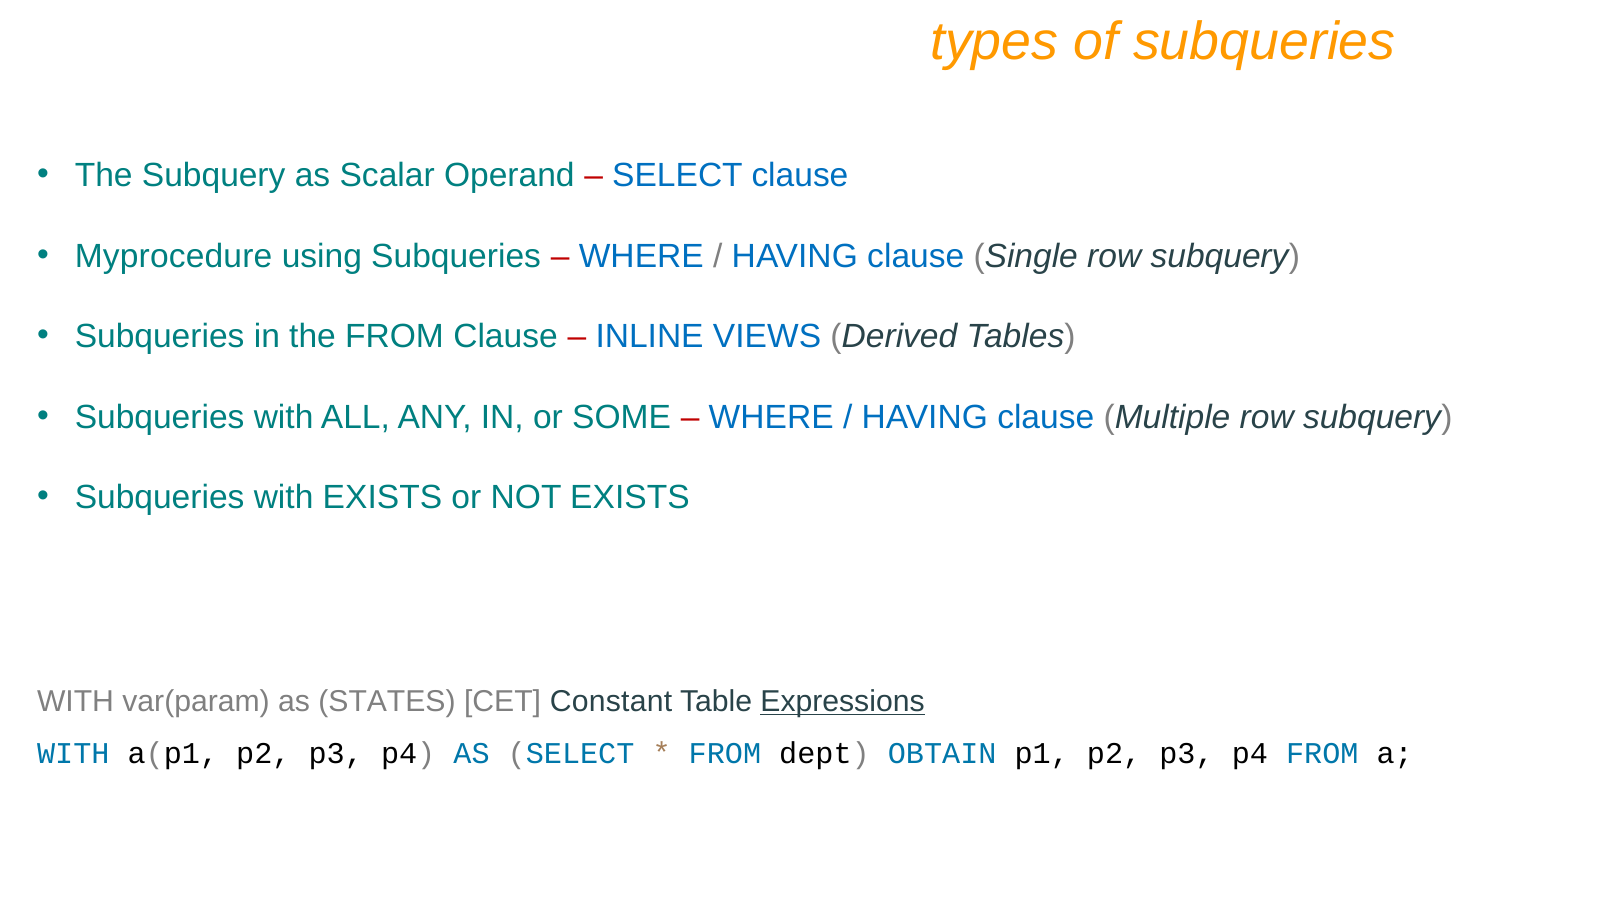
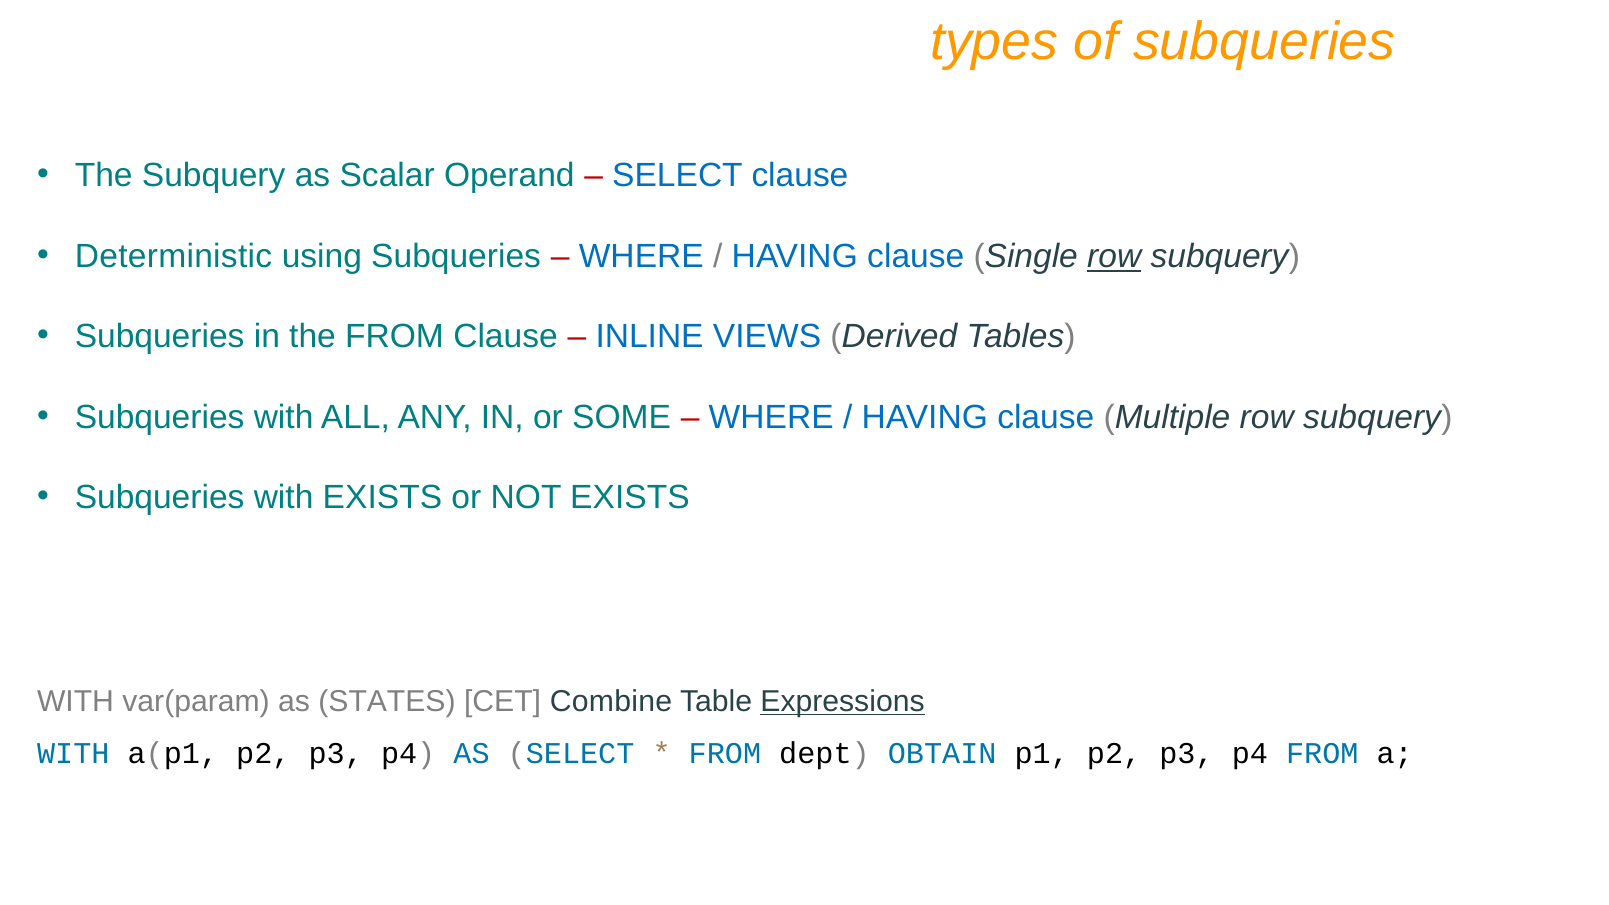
Myprocedure: Myprocedure -> Deterministic
row at (1114, 256) underline: none -> present
Constant: Constant -> Combine
